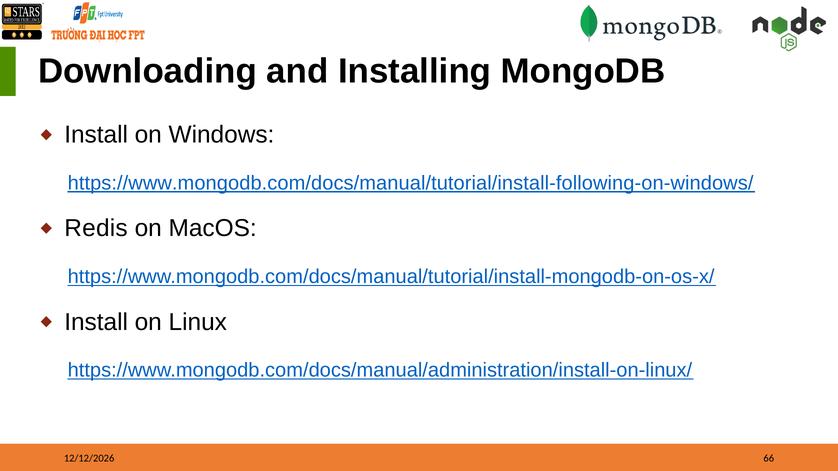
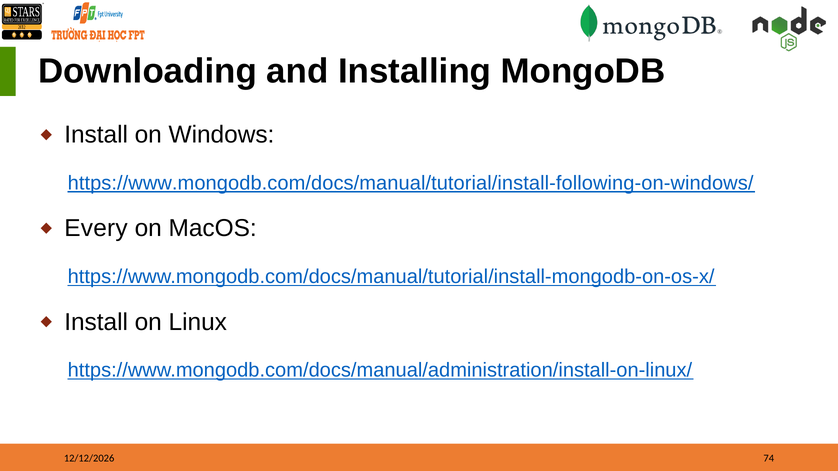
Redis: Redis -> Every
66: 66 -> 74
